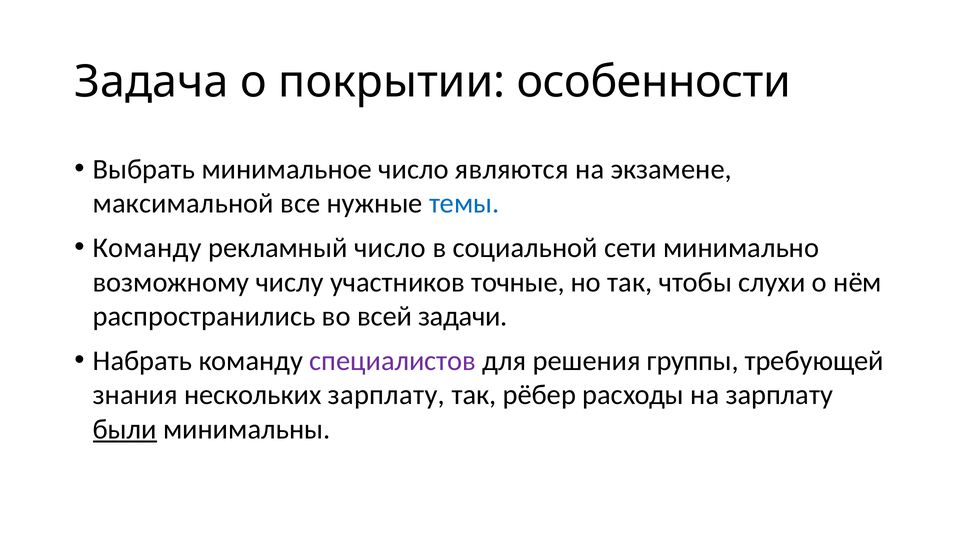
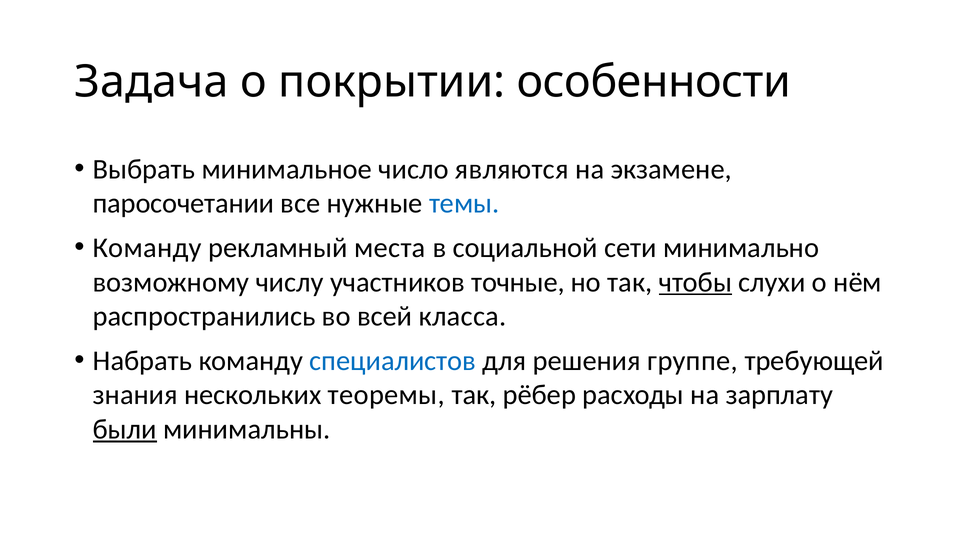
максимальной: максимальной -> паросочетании
рекламный число: число -> места
чтобы underline: none -> present
задачи: задачи -> класса
специалистов colour: purple -> blue
группы: группы -> группе
нескольких зарплату: зарплату -> теоремы
